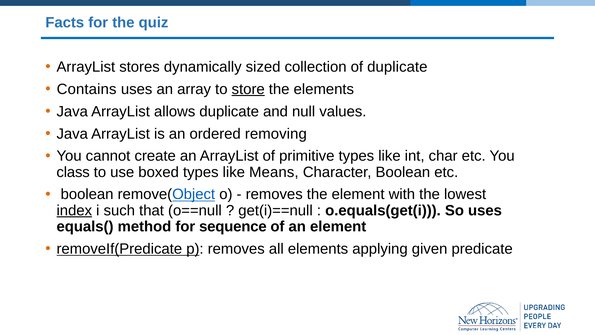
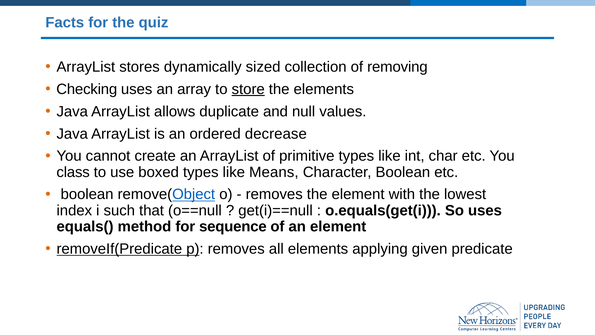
of duplicate: duplicate -> removing
Contains: Contains -> Checking
removing: removing -> decrease
index underline: present -> none
